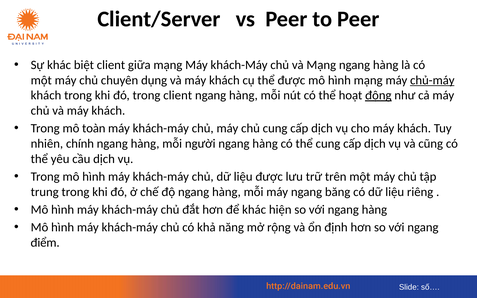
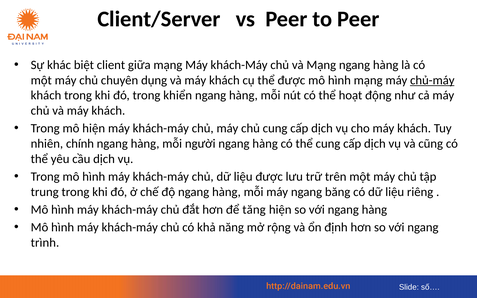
trong client: client -> khiển
động underline: present -> none
mô toàn: toàn -> hiện
để khác: khác -> tăng
điểm: điểm -> trình
